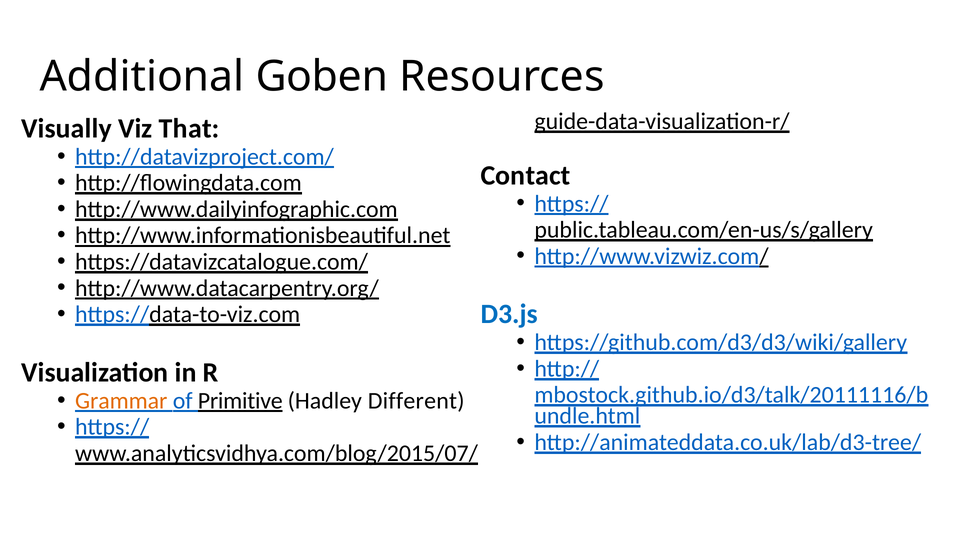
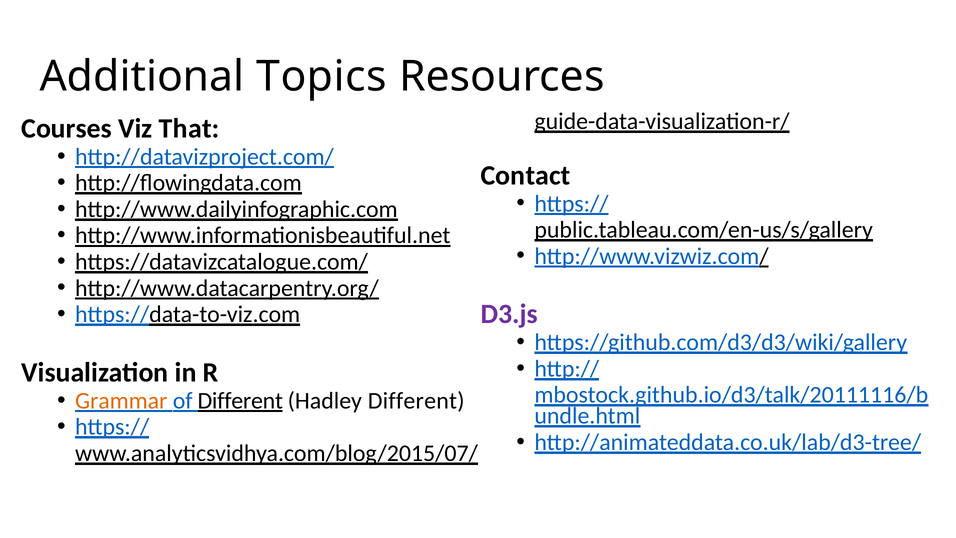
Goben: Goben -> Topics
Visually: Visually -> Courses
D3.js colour: blue -> purple
of Primitive: Primitive -> Different
